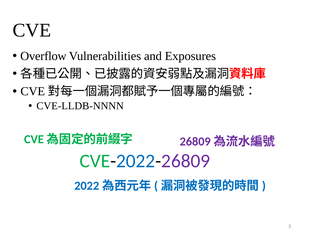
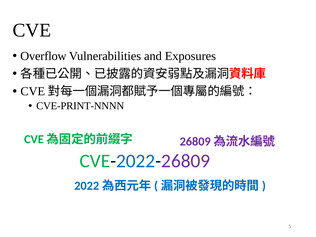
CVE-LLDB-NNNN: CVE-LLDB-NNNN -> CVE-PRINT-NNNN
